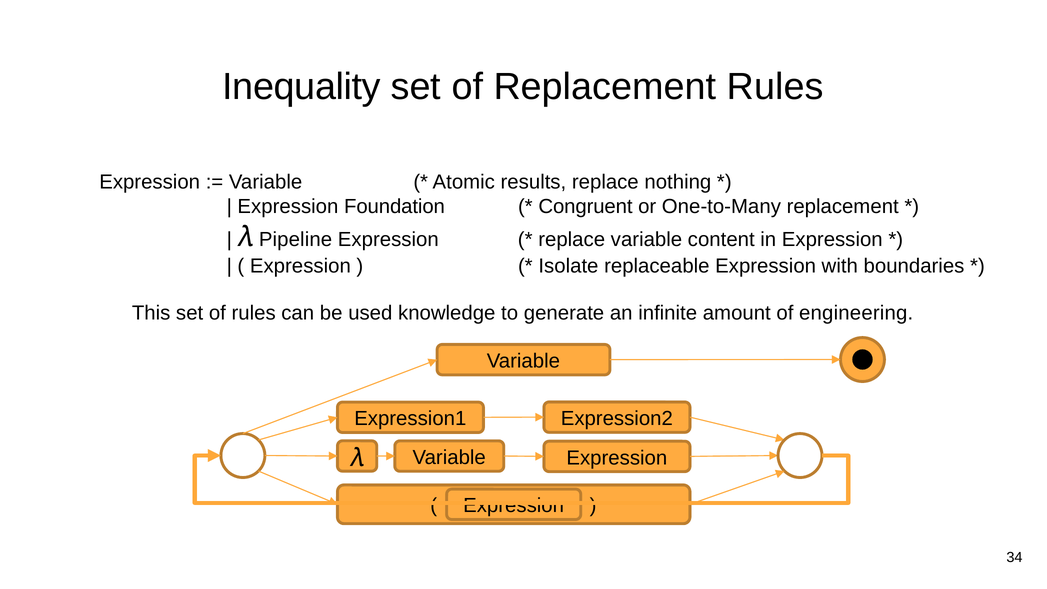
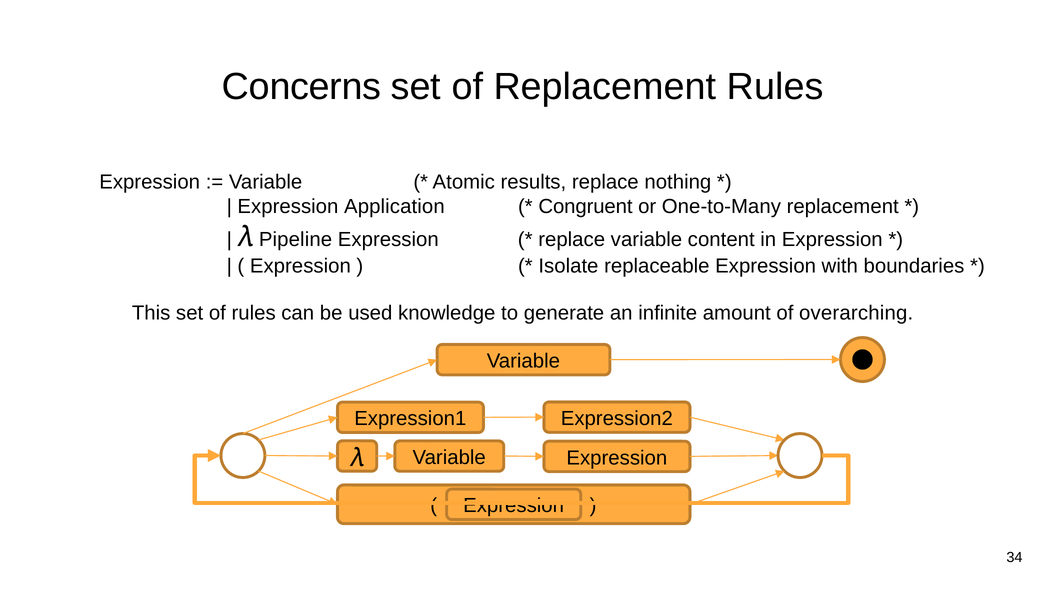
Inequality: Inequality -> Concerns
Foundation: Foundation -> Application
engineering: engineering -> overarching
